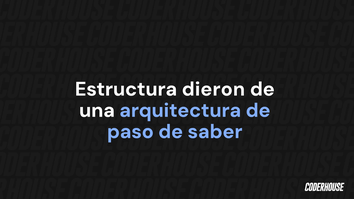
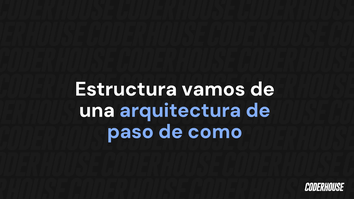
dieron: dieron -> vamos
saber: saber -> como
